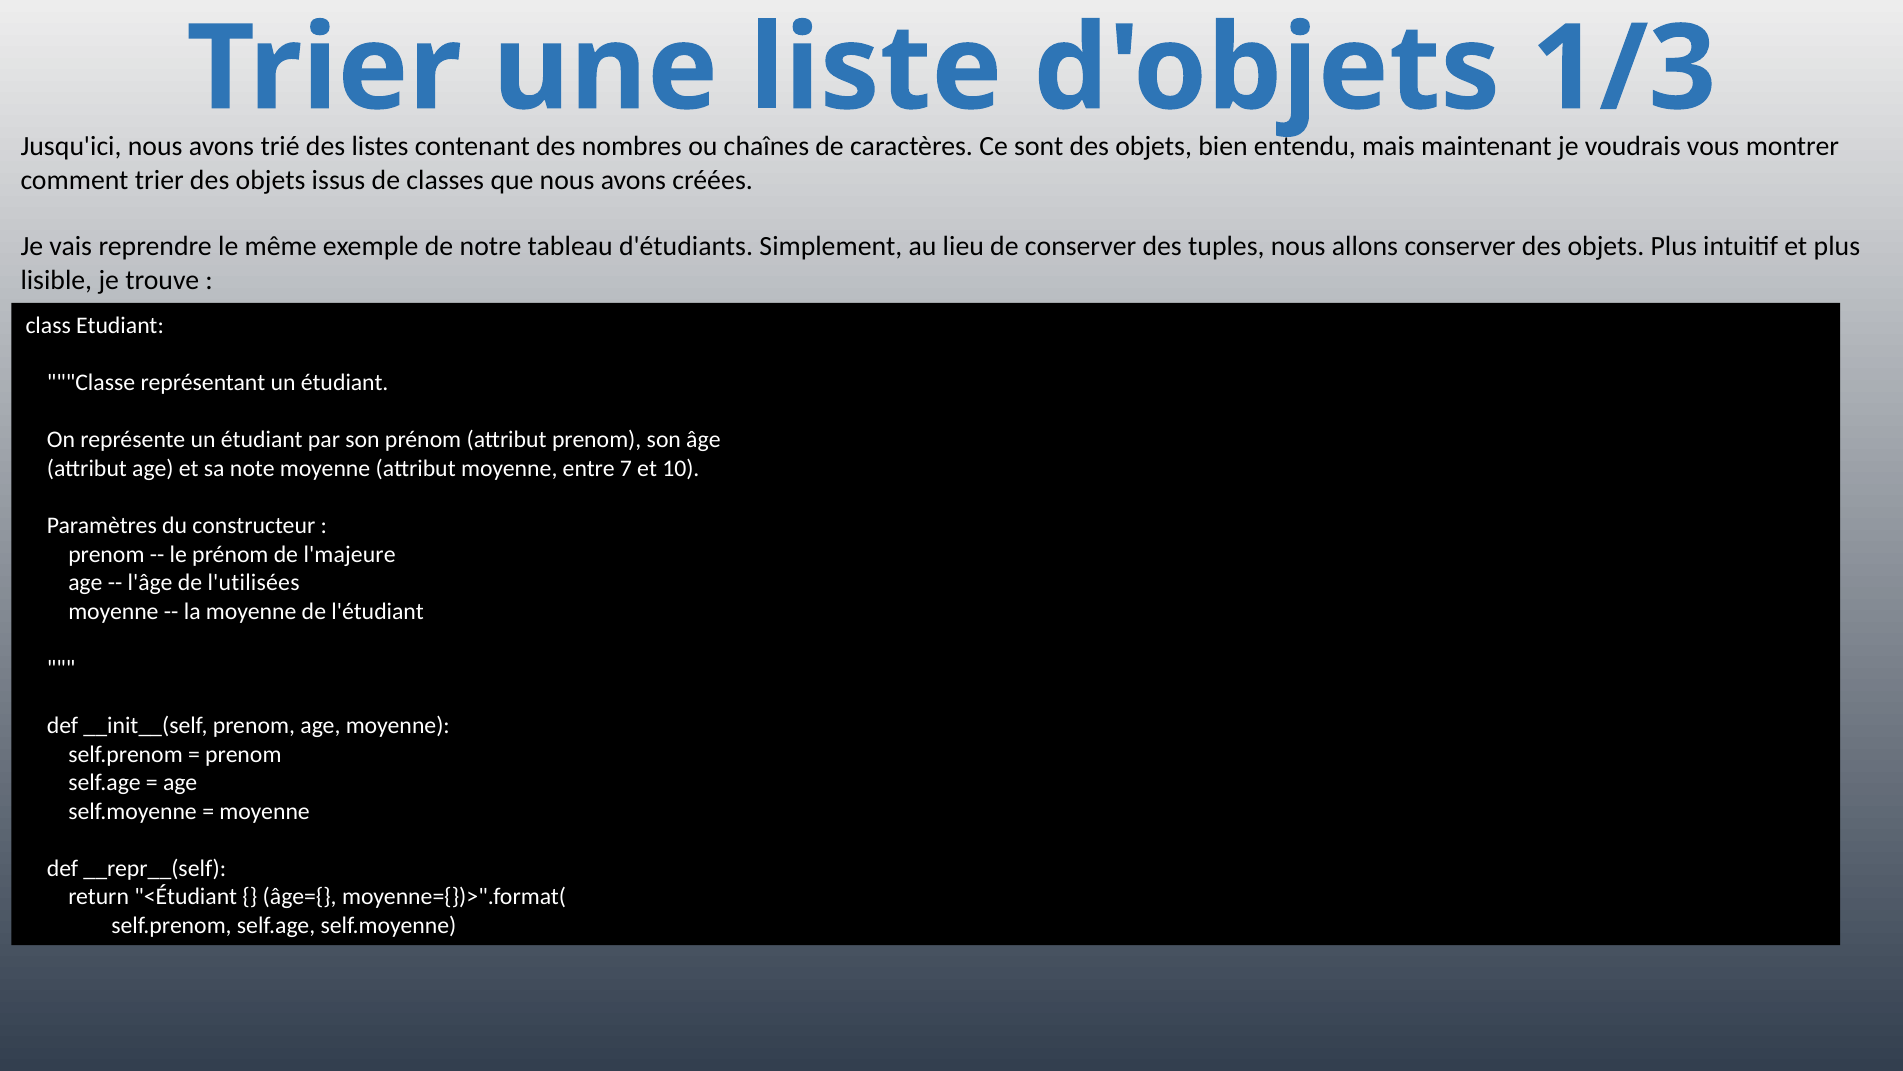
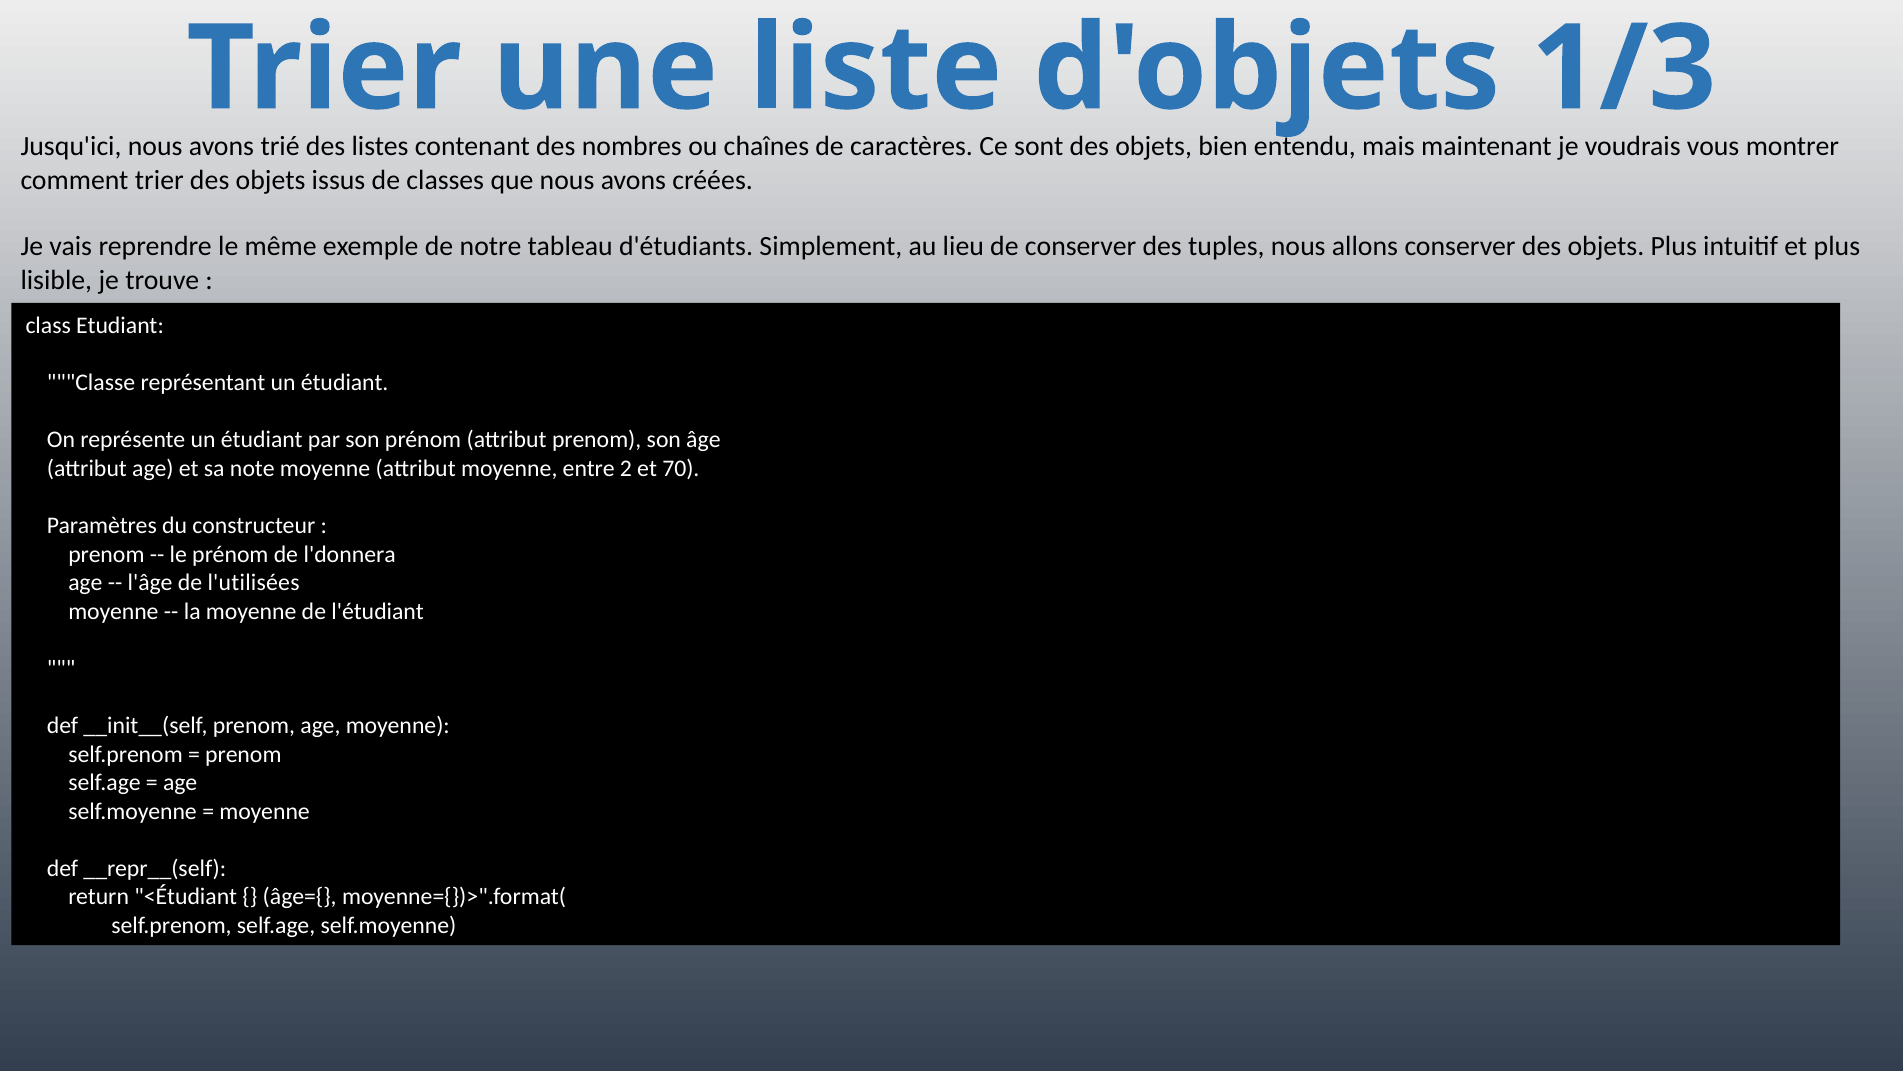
7: 7 -> 2
10: 10 -> 70
l'majeure: l'majeure -> l'donnera
